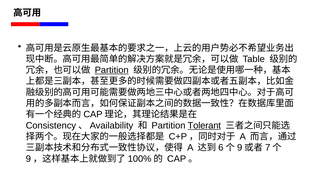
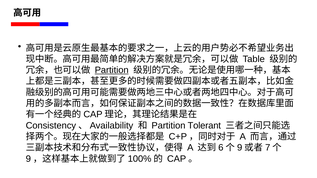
Tolerant underline: present -> none
